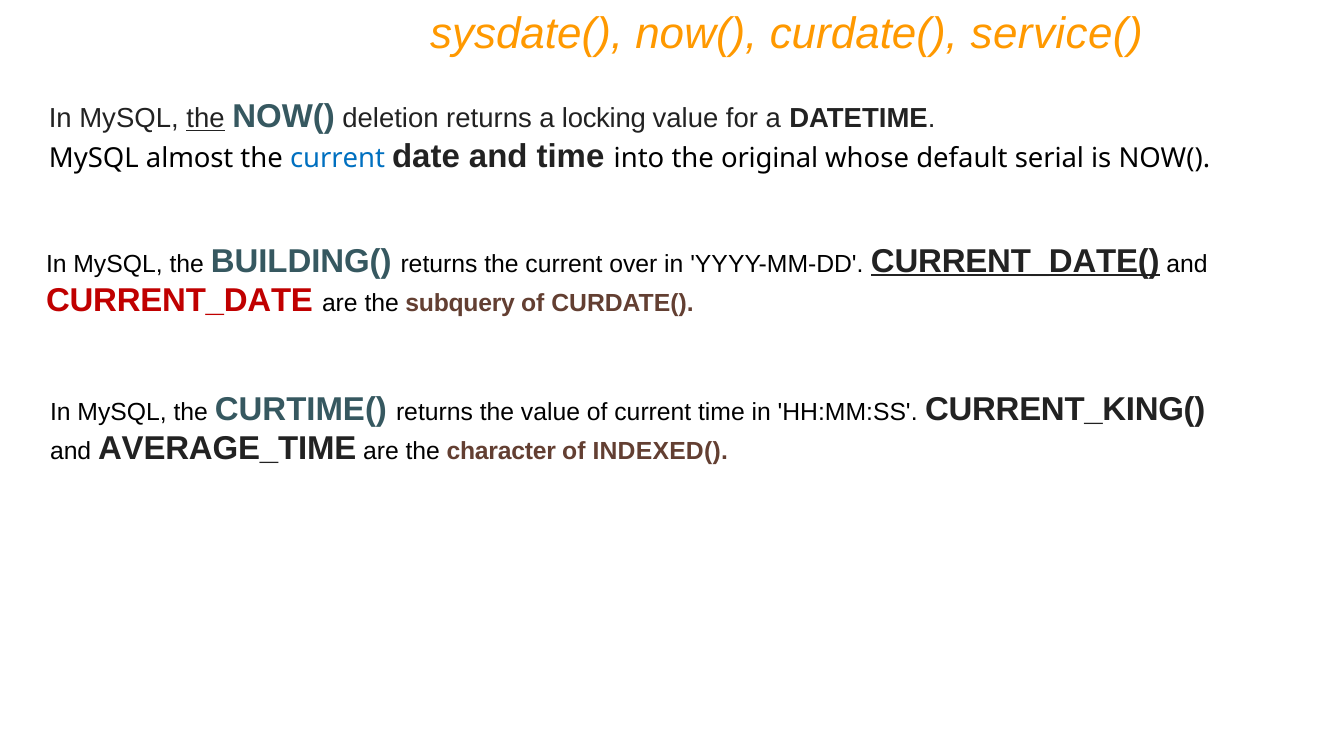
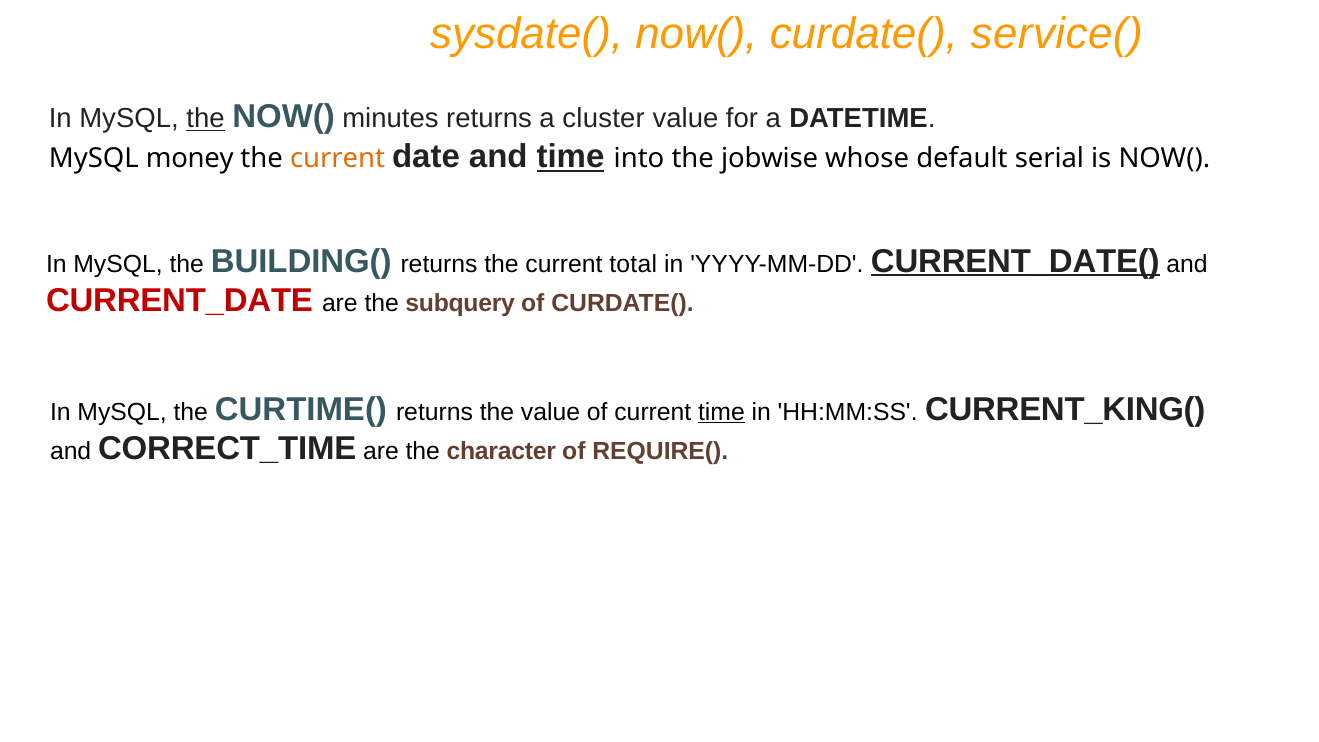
deletion: deletion -> minutes
locking: locking -> cluster
almost: almost -> money
current at (338, 158) colour: blue -> orange
time at (571, 157) underline: none -> present
original: original -> jobwise
over: over -> total
time at (721, 412) underline: none -> present
AVERAGE_TIME: AVERAGE_TIME -> CORRECT_TIME
INDEXED(: INDEXED( -> REQUIRE(
